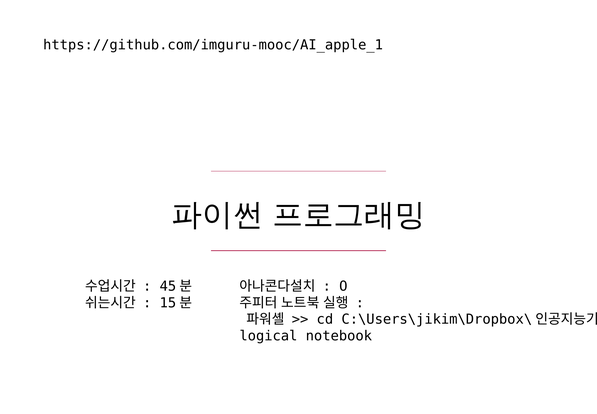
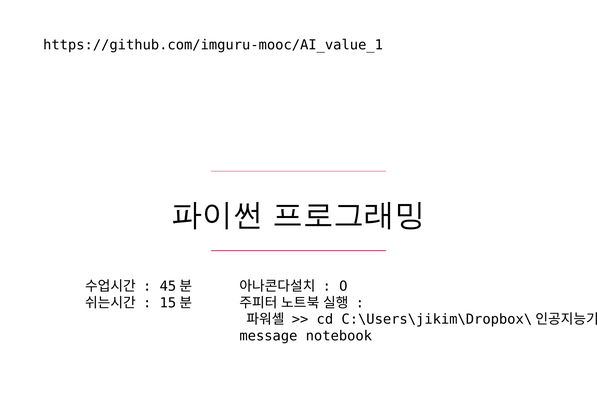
https://github.com/imguru-mooc/AI_apple_1: https://github.com/imguru-mooc/AI_apple_1 -> https://github.com/imguru-mooc/AI_value_1
logical: logical -> message
